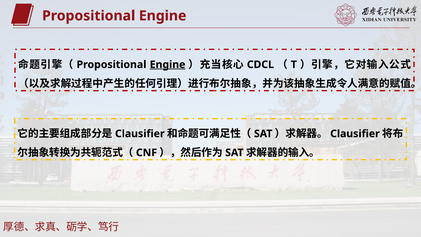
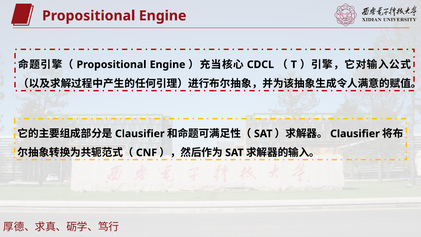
Engine at (168, 65) underline: present -> none
